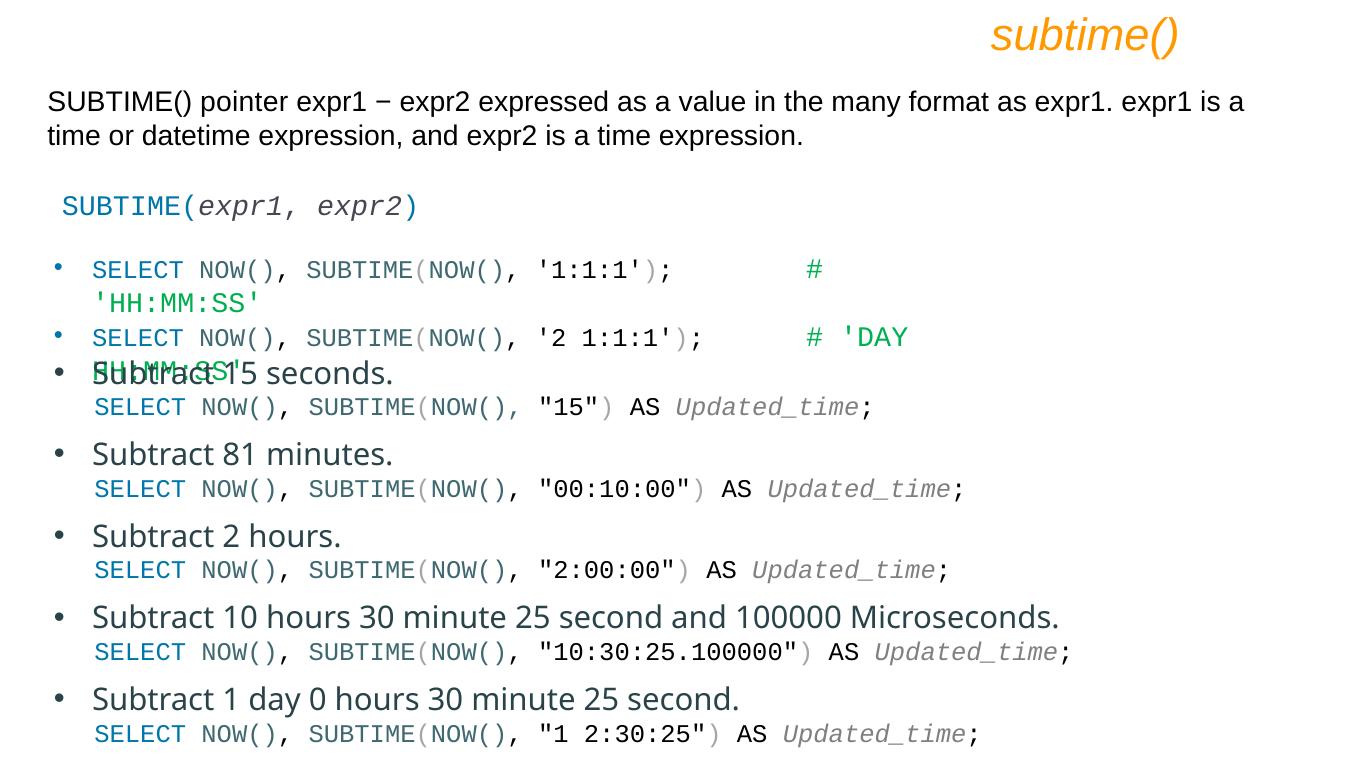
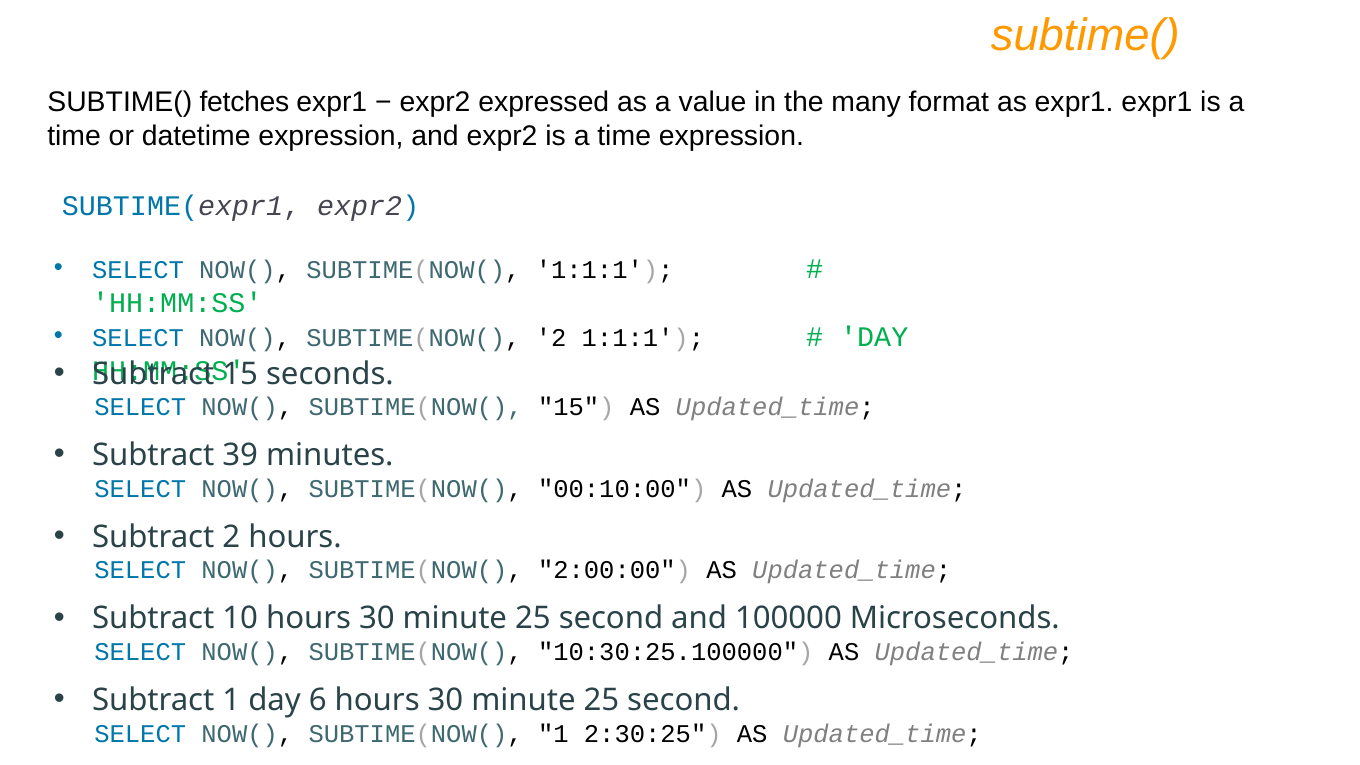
pointer: pointer -> fetches
81: 81 -> 39
0: 0 -> 6
